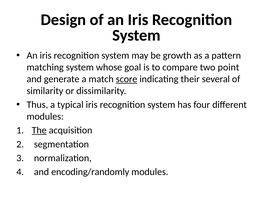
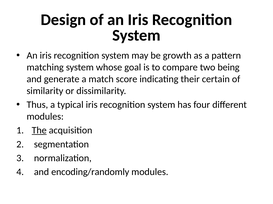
point: point -> being
score underline: present -> none
several: several -> certain
